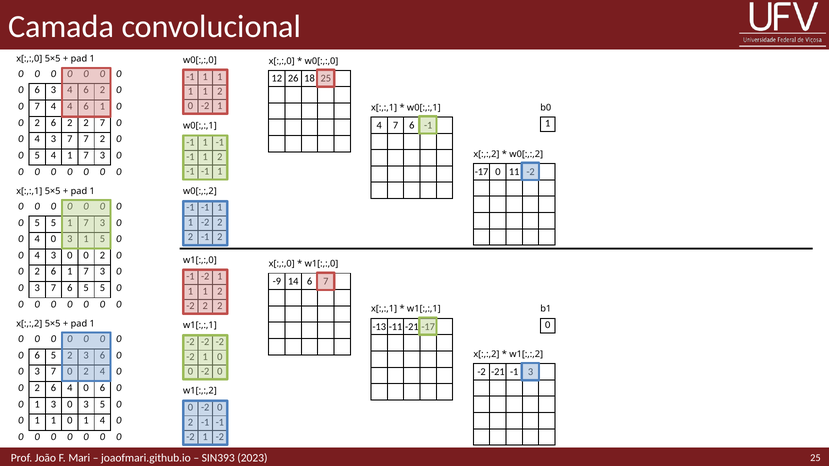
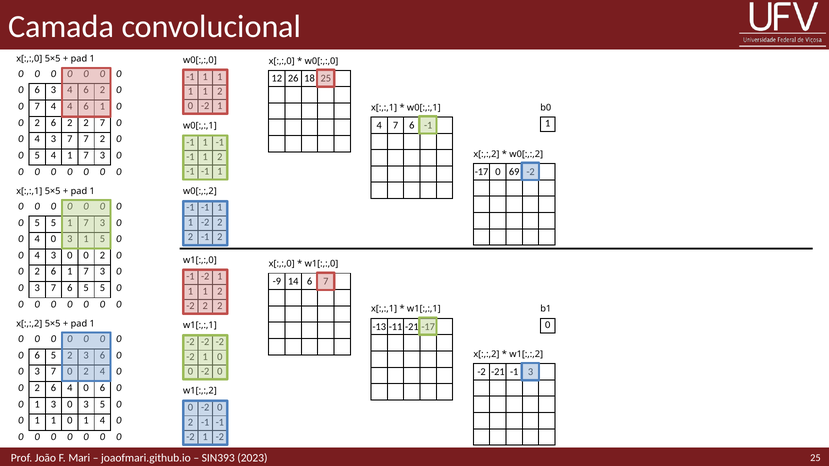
11: 11 -> 69
